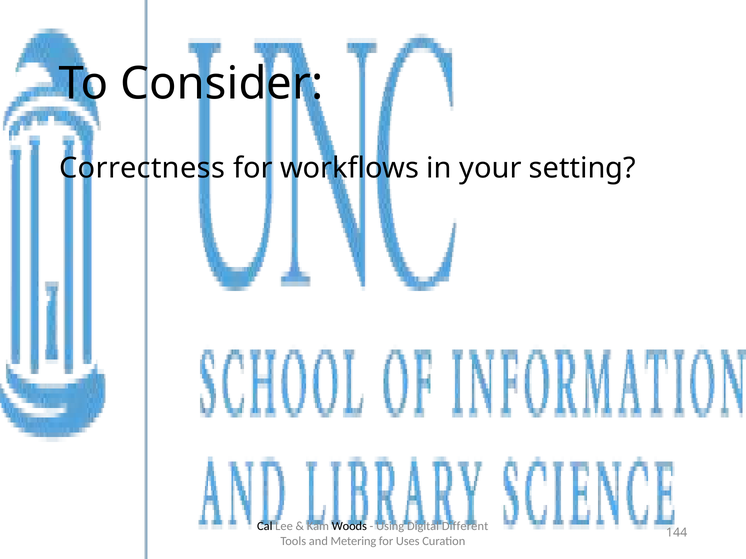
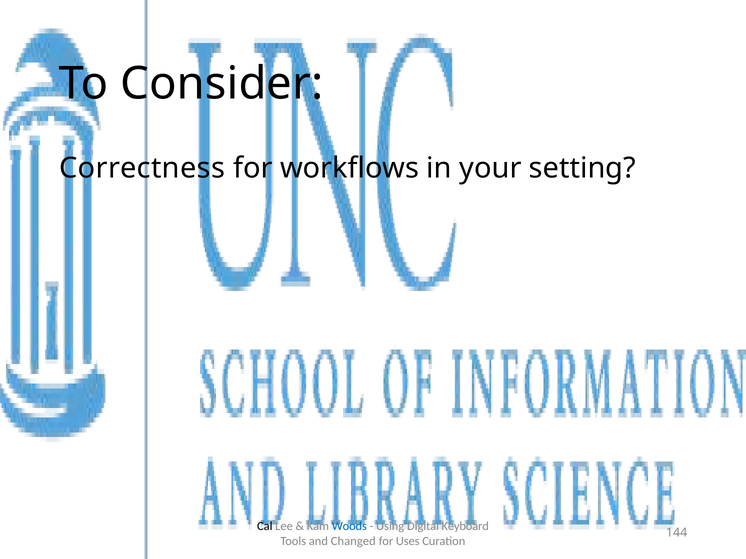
Woods colour: black -> blue
Different: Different -> Keyboard
Metering: Metering -> Changed
